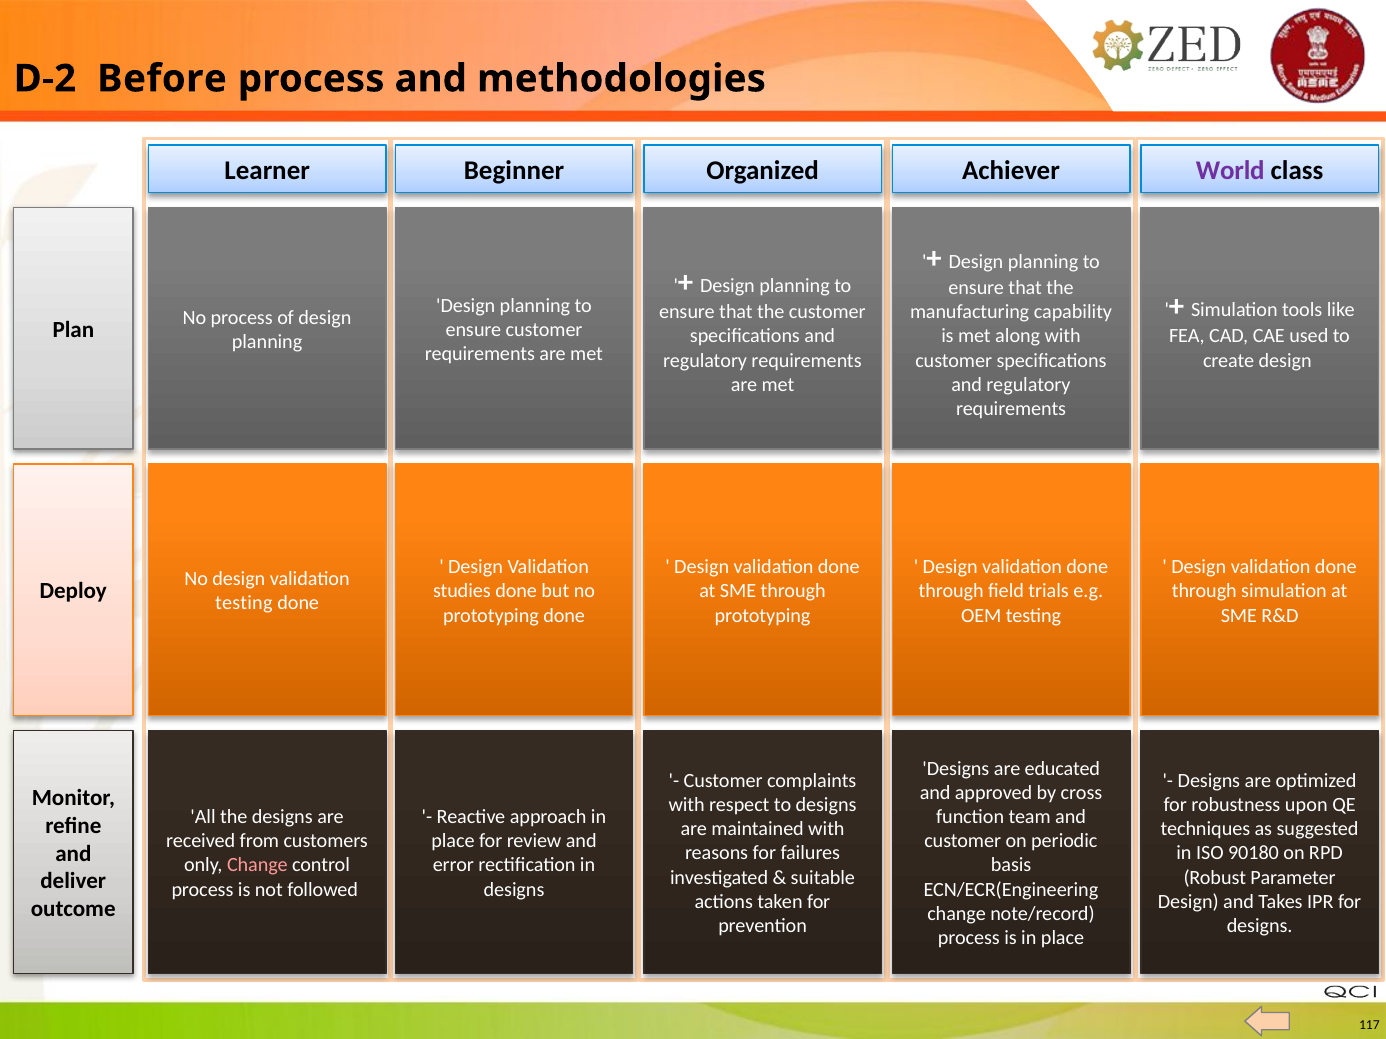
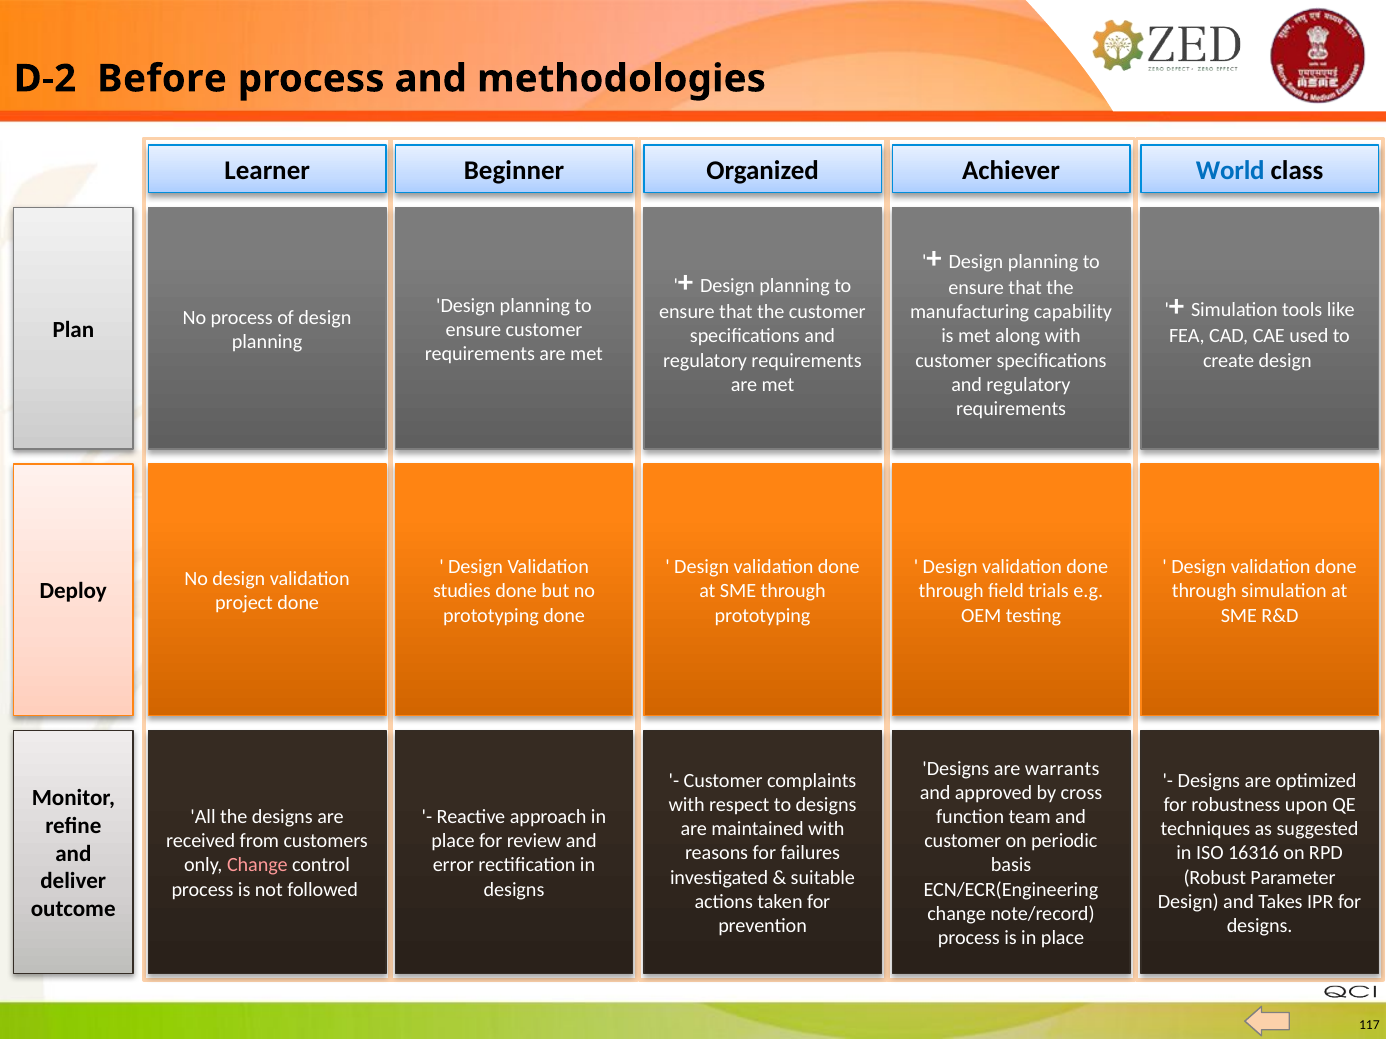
World colour: purple -> blue
testing at (244, 604): testing -> project
educated: educated -> warrants
90180: 90180 -> 16316
